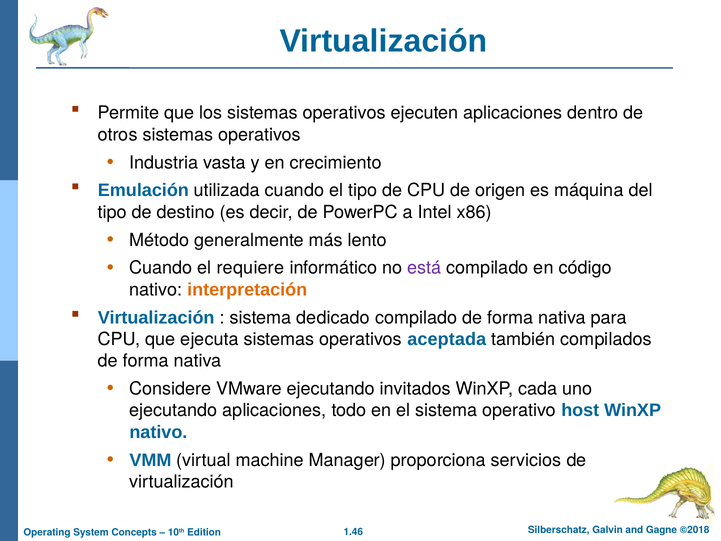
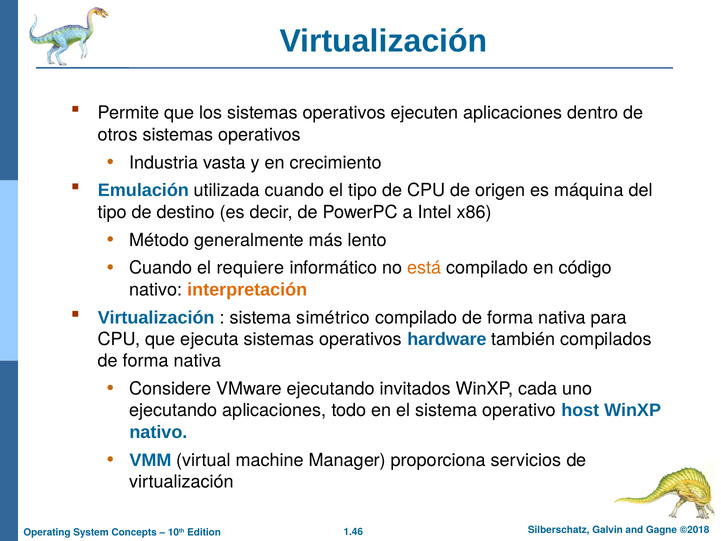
está colour: purple -> orange
dedicado: dedicado -> simétrico
aceptada: aceptada -> hardware
